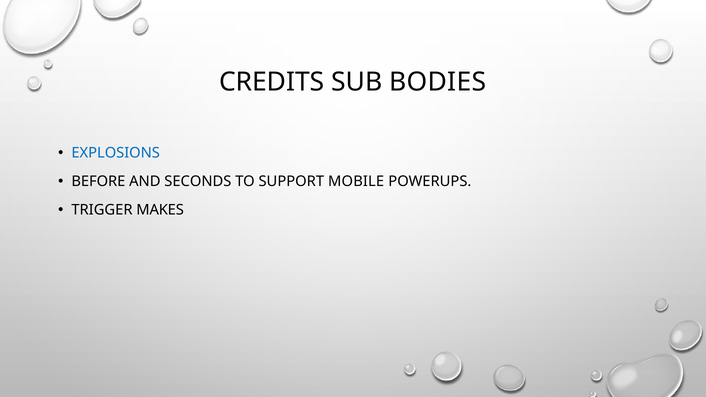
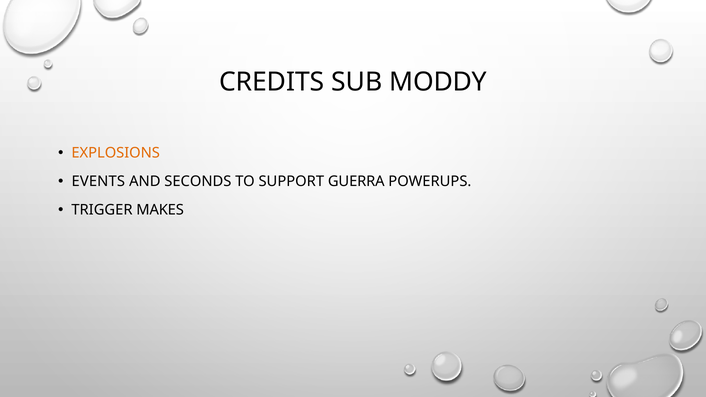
BODIES: BODIES -> MODDY
EXPLOSIONS colour: blue -> orange
BEFORE: BEFORE -> EVENTS
MOBILE: MOBILE -> GUERRA
